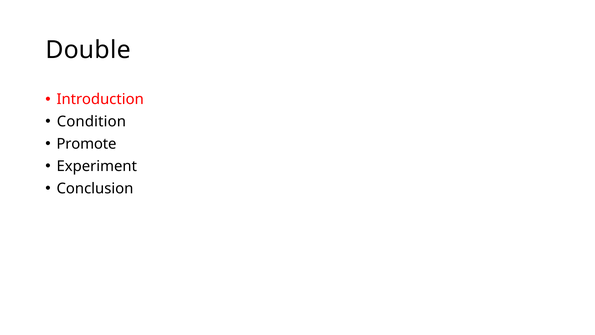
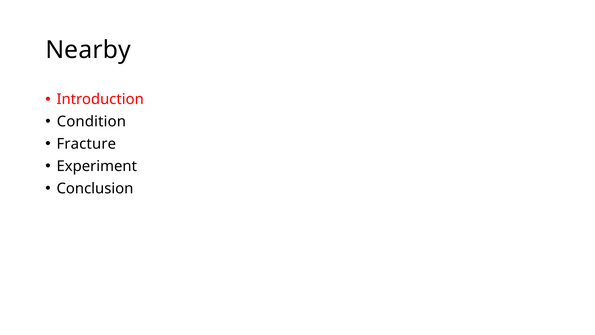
Double: Double -> Nearby
Promote: Promote -> Fracture
